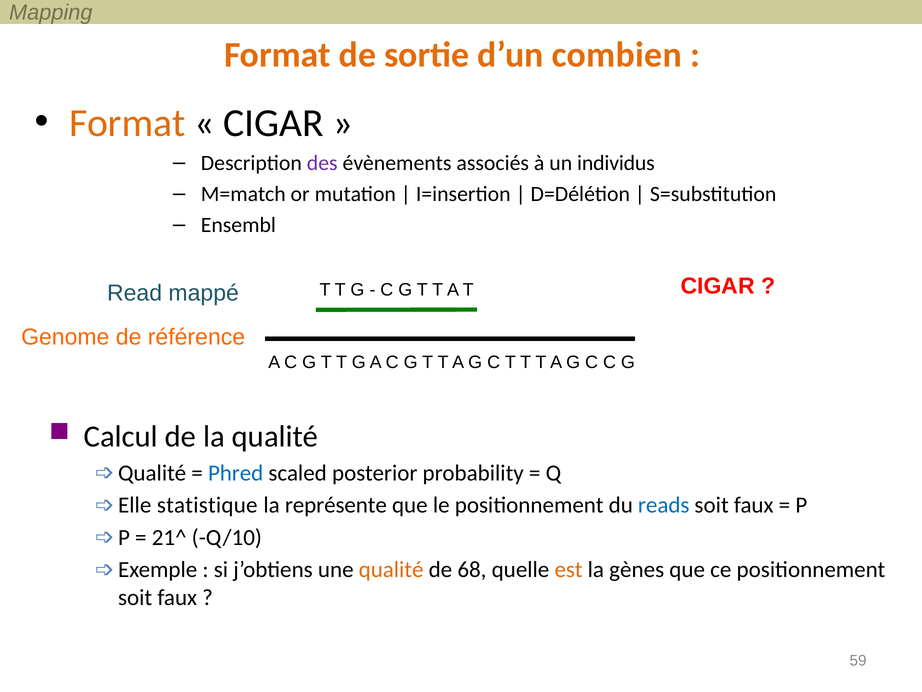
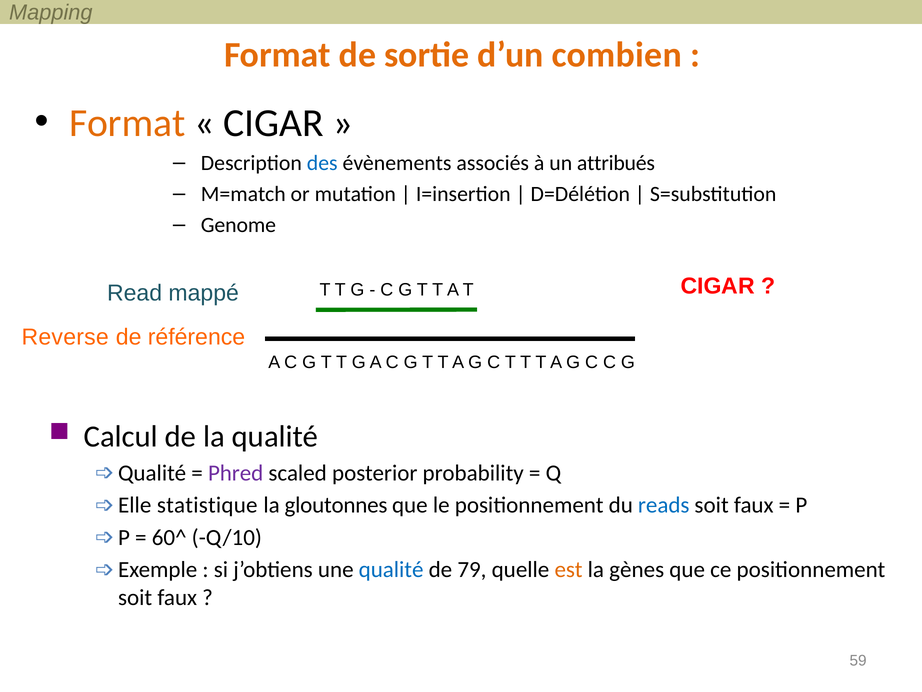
des colour: purple -> blue
individus: individus -> attribués
Ensembl: Ensembl -> Genome
Genome: Genome -> Reverse
Phred colour: blue -> purple
représente: représente -> gloutonnes
21^: 21^ -> 60^
qualité at (391, 569) colour: orange -> blue
68: 68 -> 79
